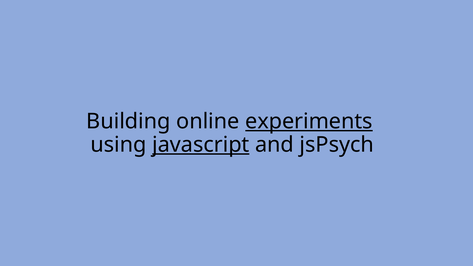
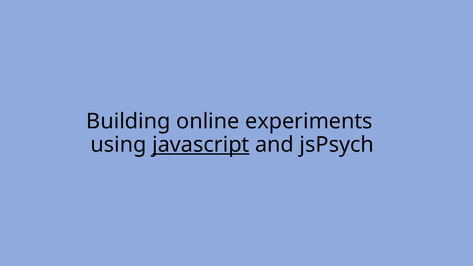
experiments underline: present -> none
